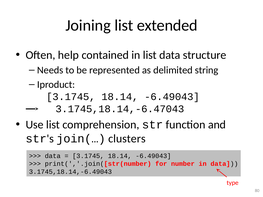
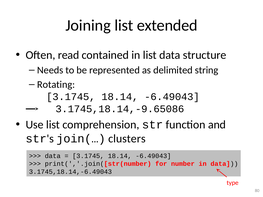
help: help -> read
Iproduct: Iproduct -> Rotating
3.1745,18.14,-6.47043: 3.1745,18.14,-6.47043 -> 3.1745,18.14,-9.65086
